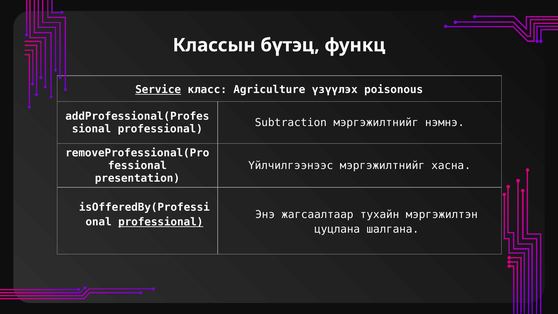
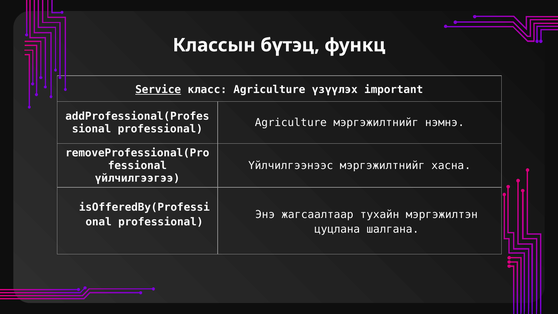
poisonous: poisonous -> important
Subtraction at (291, 123): Subtraction -> Agriculture
presentation: presentation -> үйлчилгээгээ
professional at (161, 222) underline: present -> none
